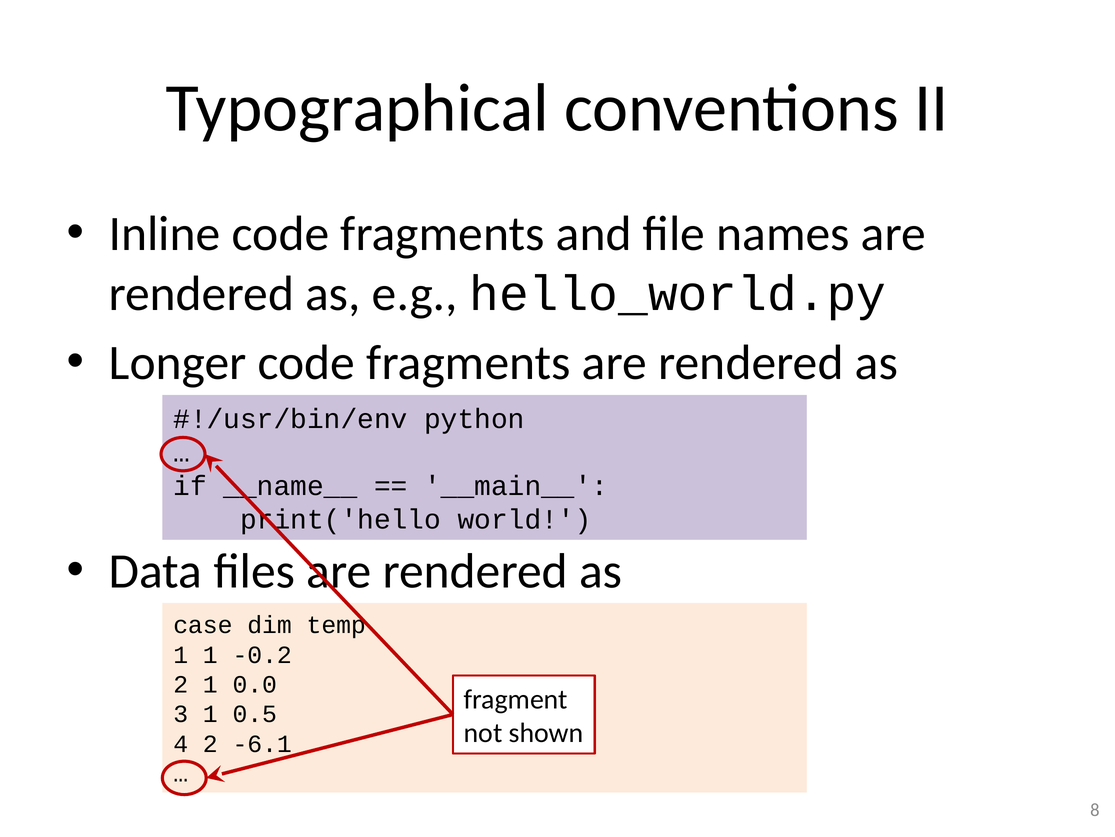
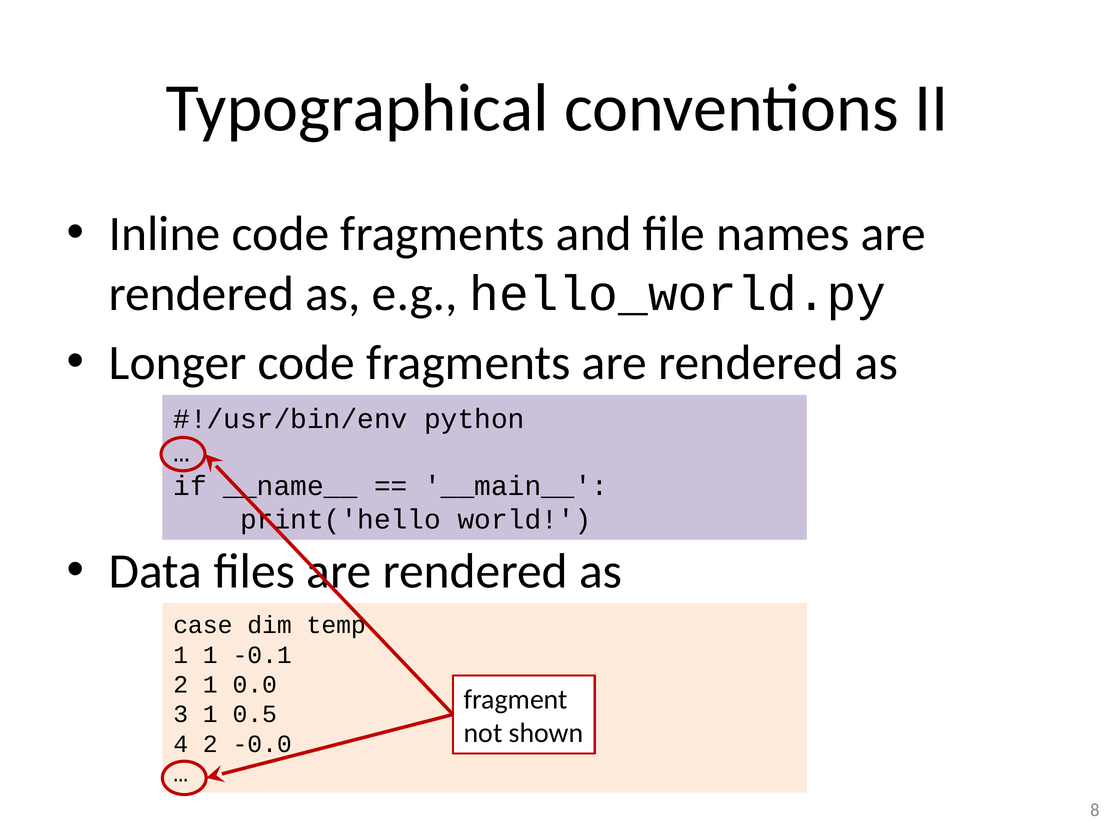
-0.2: -0.2 -> -0.1
-6.1: -6.1 -> -0.0
